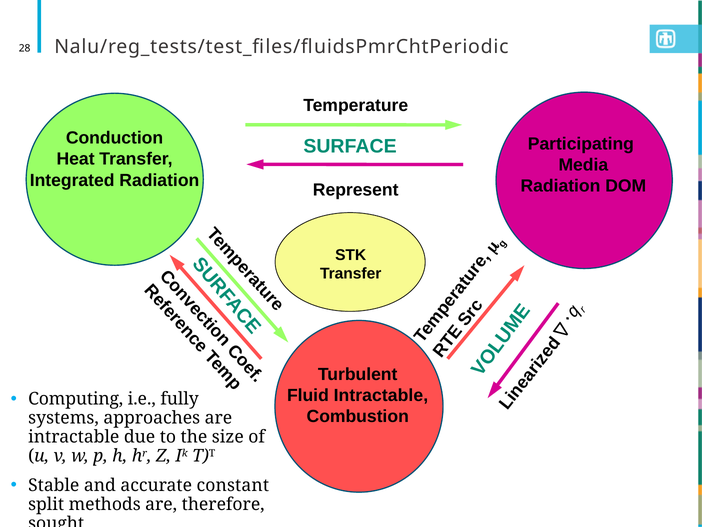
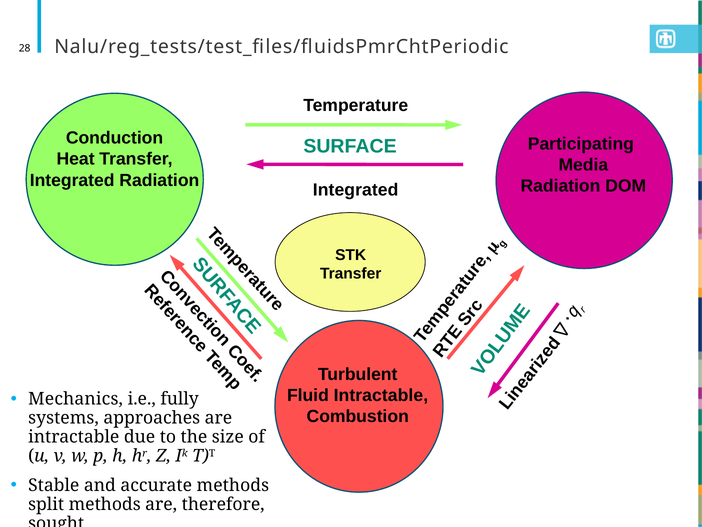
Represent at (356, 190): Represent -> Integrated
Computing: Computing -> Mechanics
accurate constant: constant -> methods
